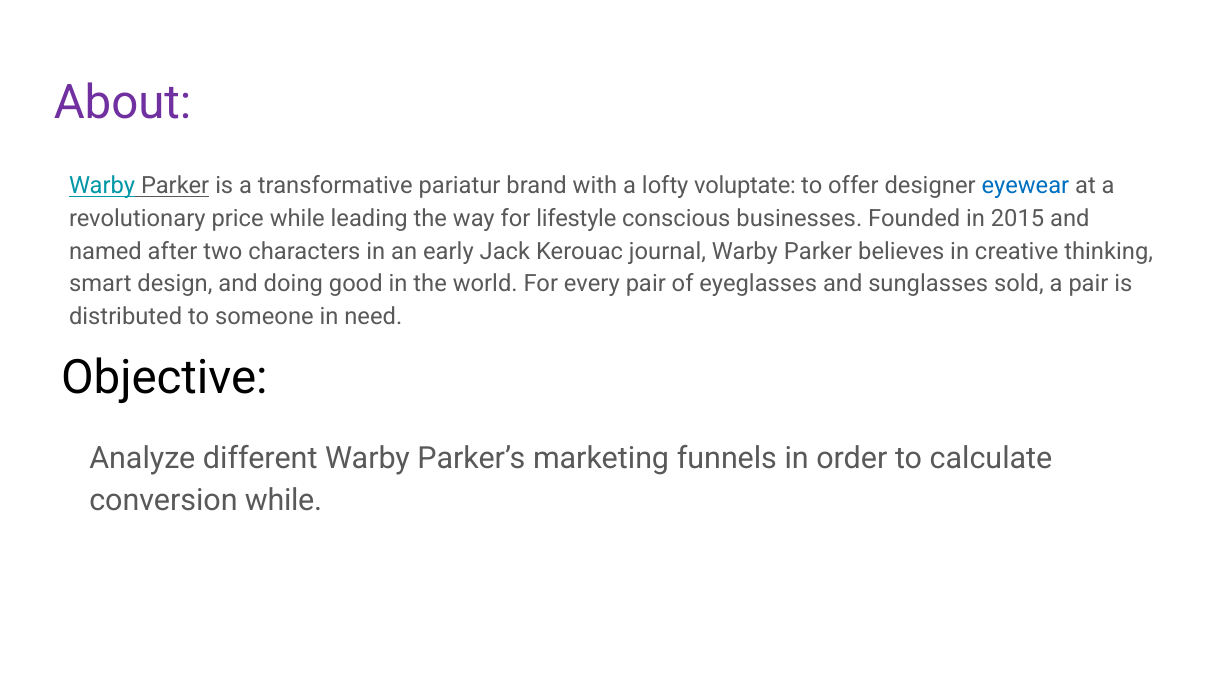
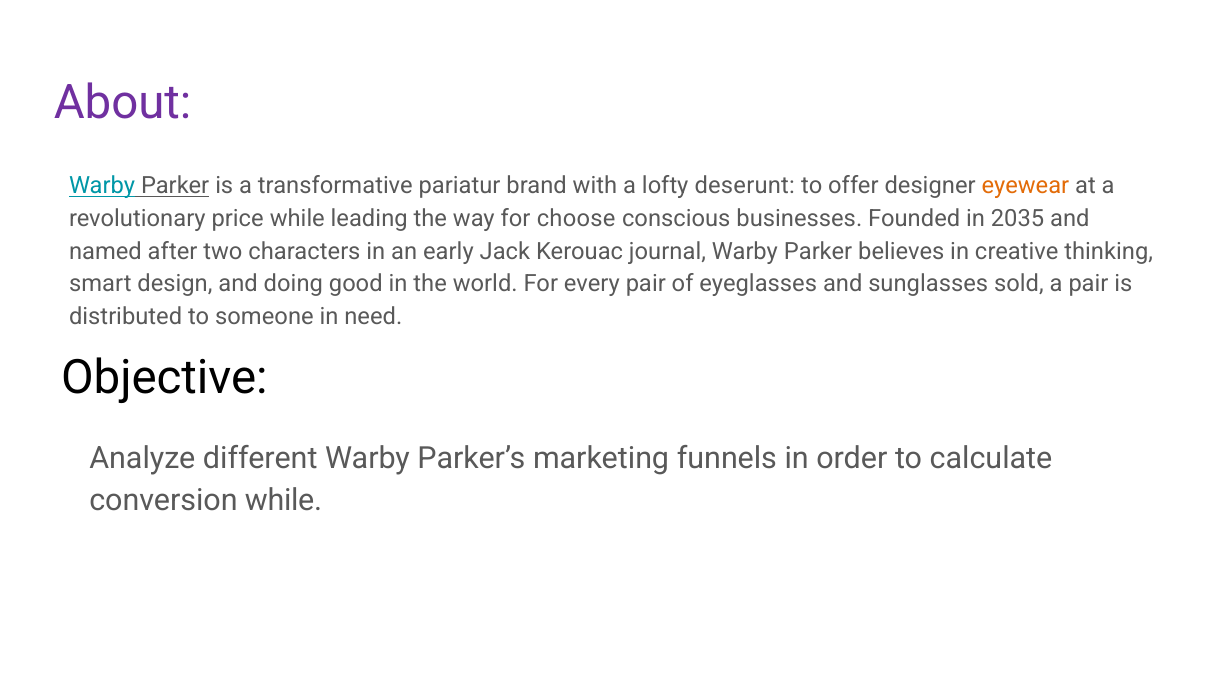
voluptate: voluptate -> deserunt
eyewear colour: blue -> orange
lifestyle: lifestyle -> choose
2015: 2015 -> 2035
